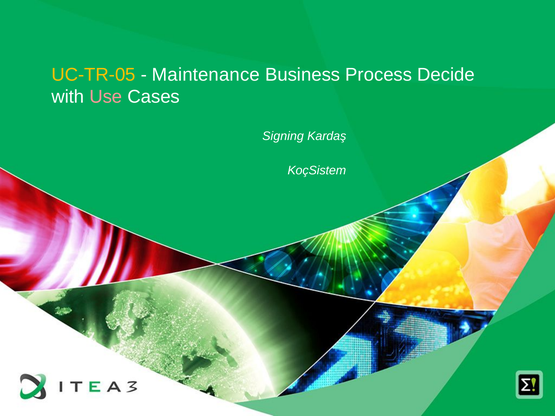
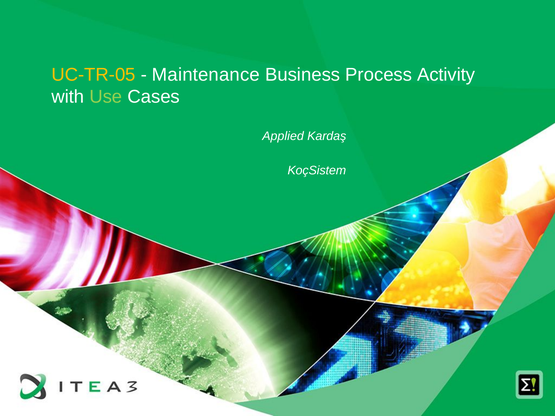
Decide: Decide -> Activity
Use colour: pink -> light green
Signing: Signing -> Applied
